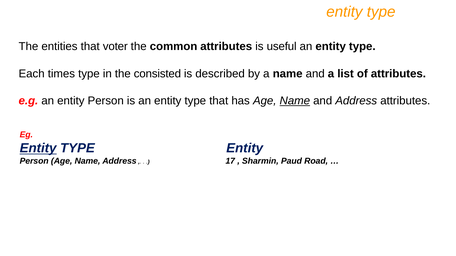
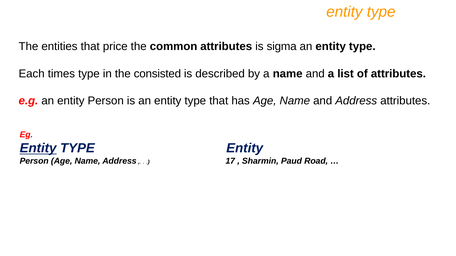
voter: voter -> price
useful: useful -> sigma
Name at (295, 101) underline: present -> none
